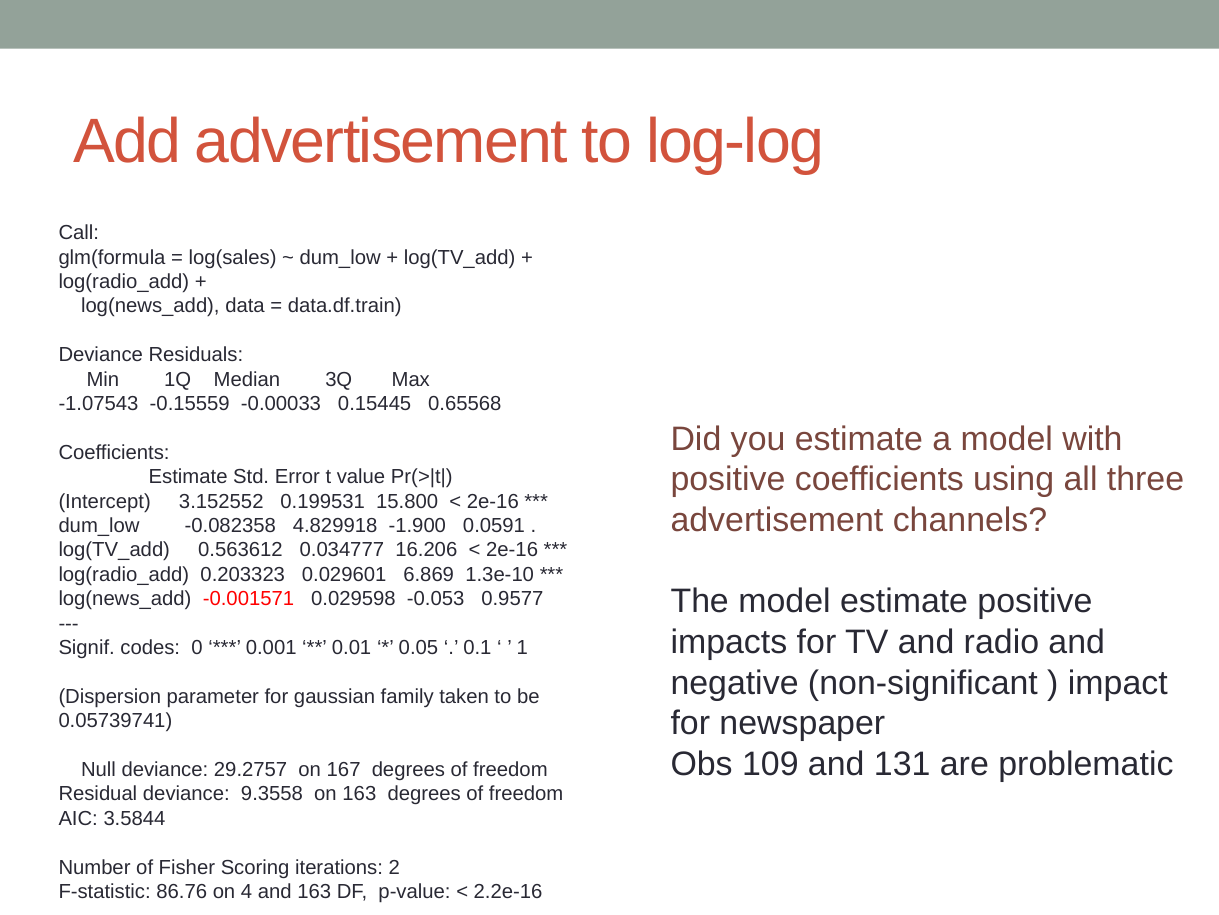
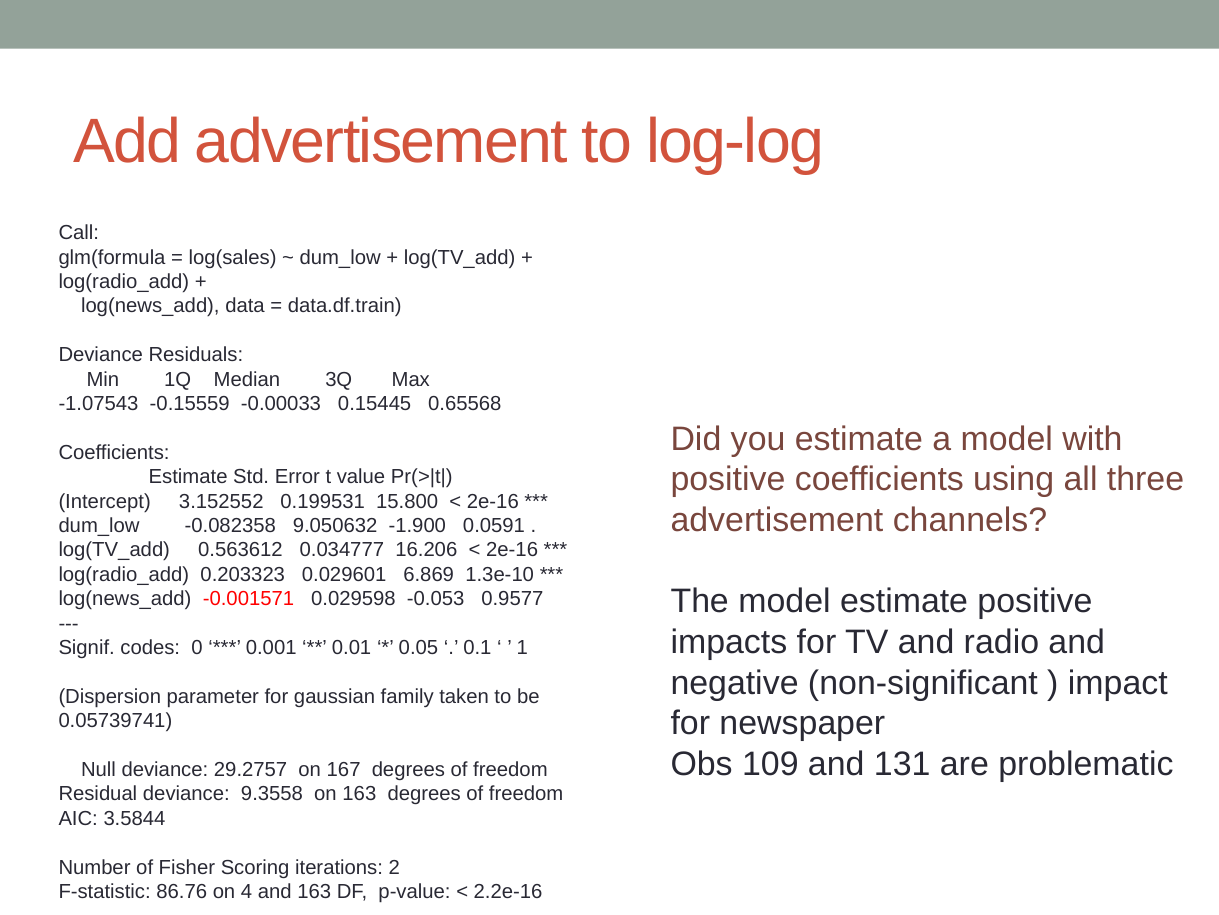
4.829918: 4.829918 -> 9.050632
